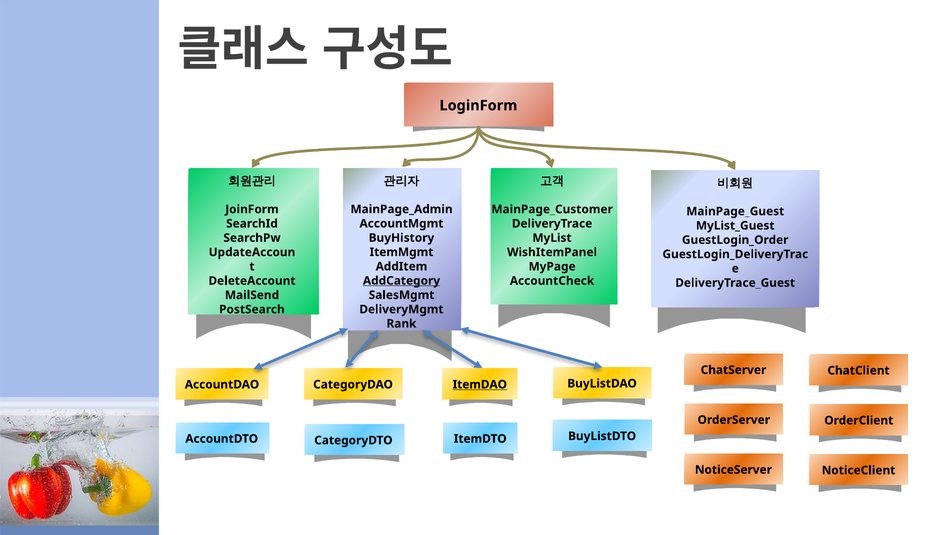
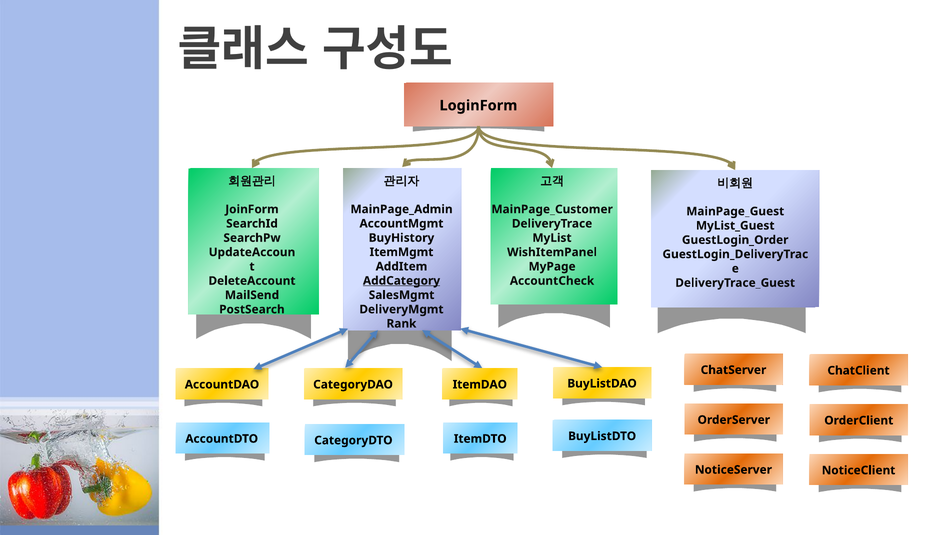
ItemDAO underline: present -> none
